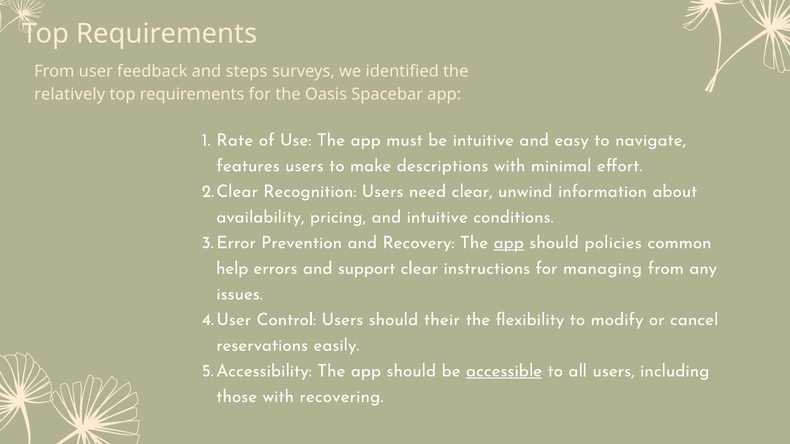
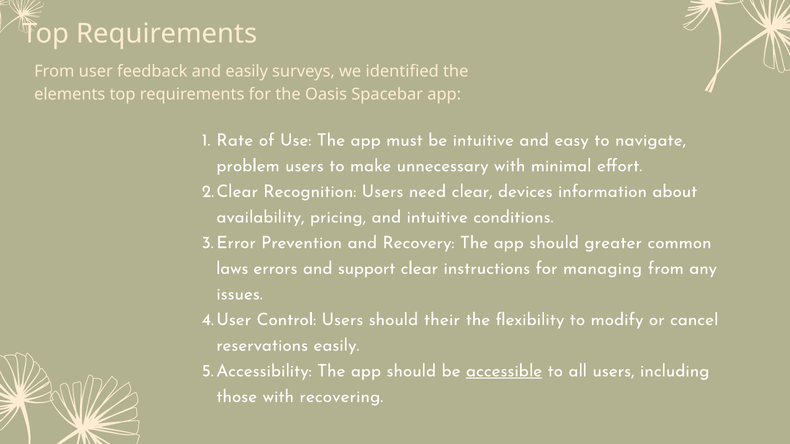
and steps: steps -> easily
relatively: relatively -> elements
features: features -> problem
descriptions: descriptions -> unnecessary
unwind: unwind -> devices
app at (509, 243) underline: present -> none
policies: policies -> greater
help: help -> laws
